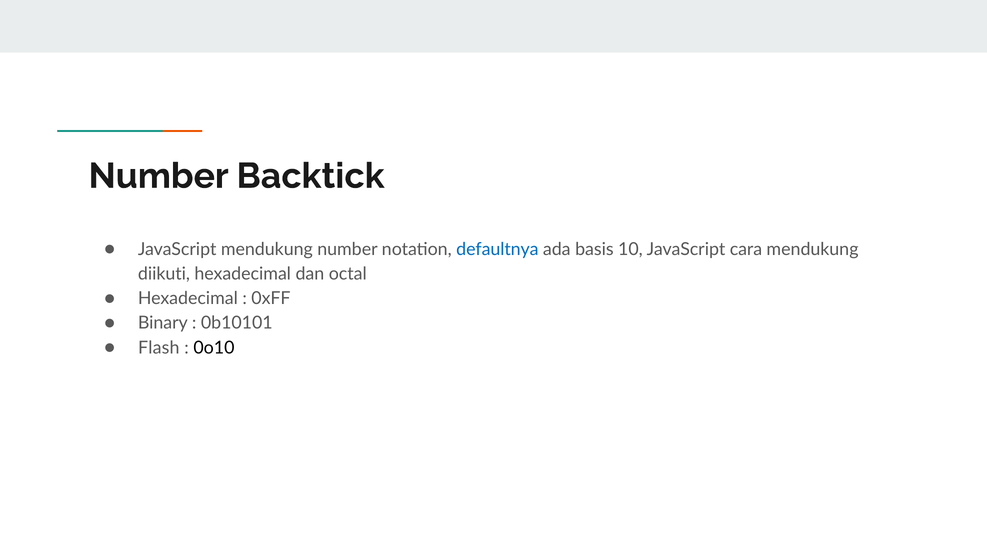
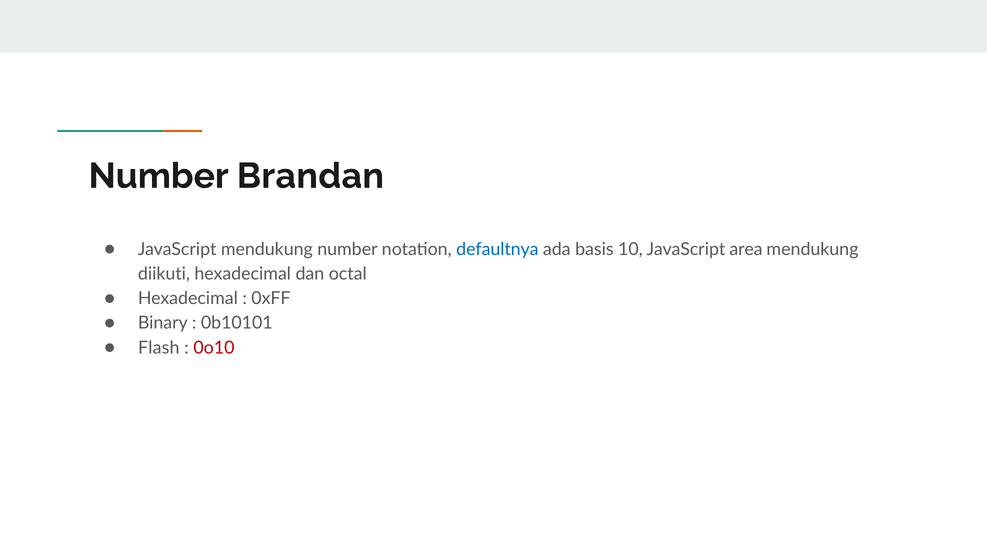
Backtick: Backtick -> Brandan
cara: cara -> area
0o10 colour: black -> red
